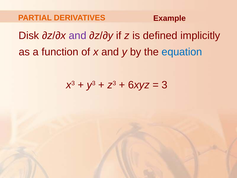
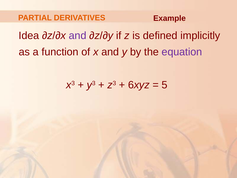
Disk: Disk -> Idea
equation colour: blue -> purple
3: 3 -> 5
